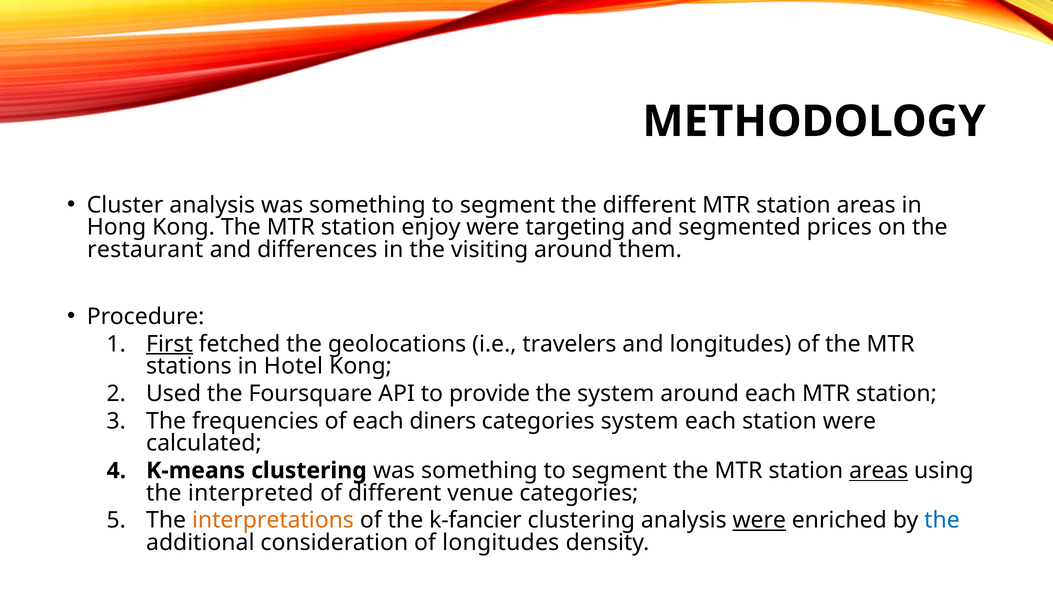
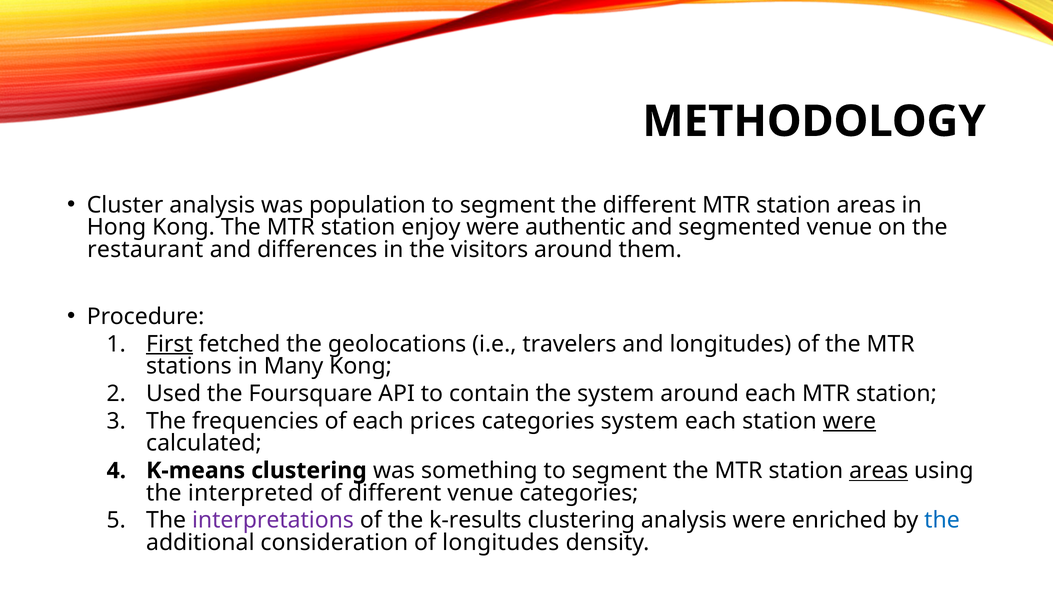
analysis was something: something -> population
targeting: targeting -> authentic
segmented prices: prices -> venue
visiting: visiting -> visitors
Hotel: Hotel -> Many
provide: provide -> contain
diners: diners -> prices
were at (849, 421) underline: none -> present
interpretations colour: orange -> purple
k-fancier: k-fancier -> k-results
were at (759, 520) underline: present -> none
